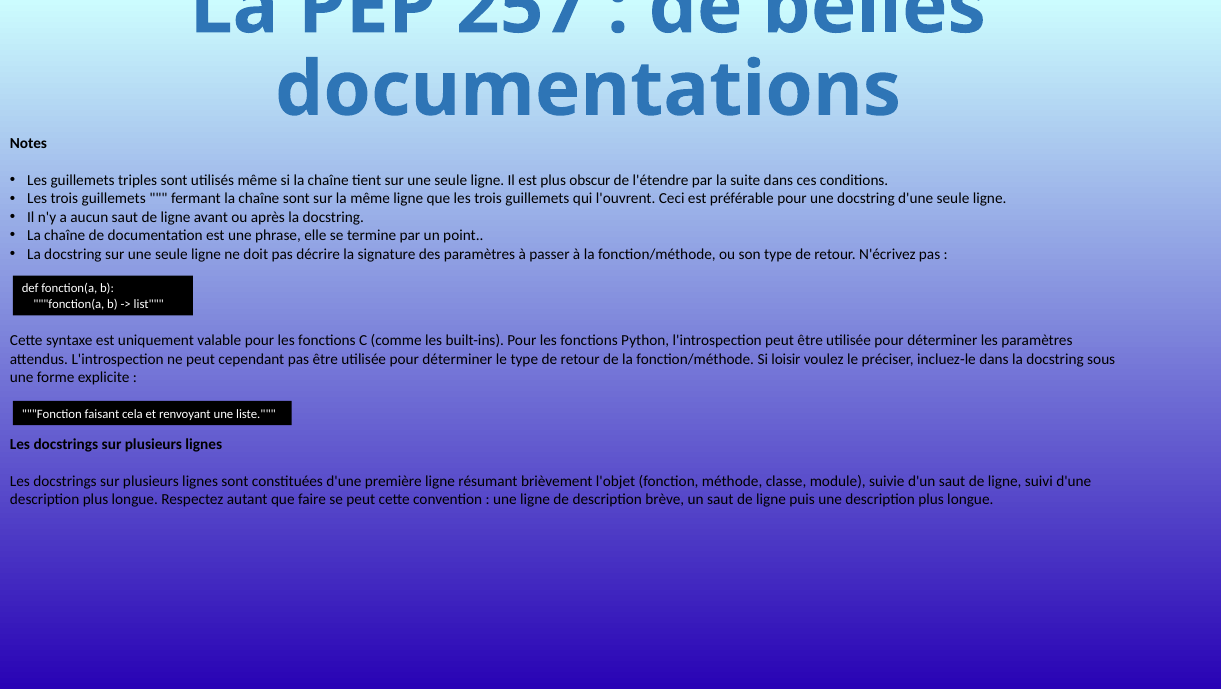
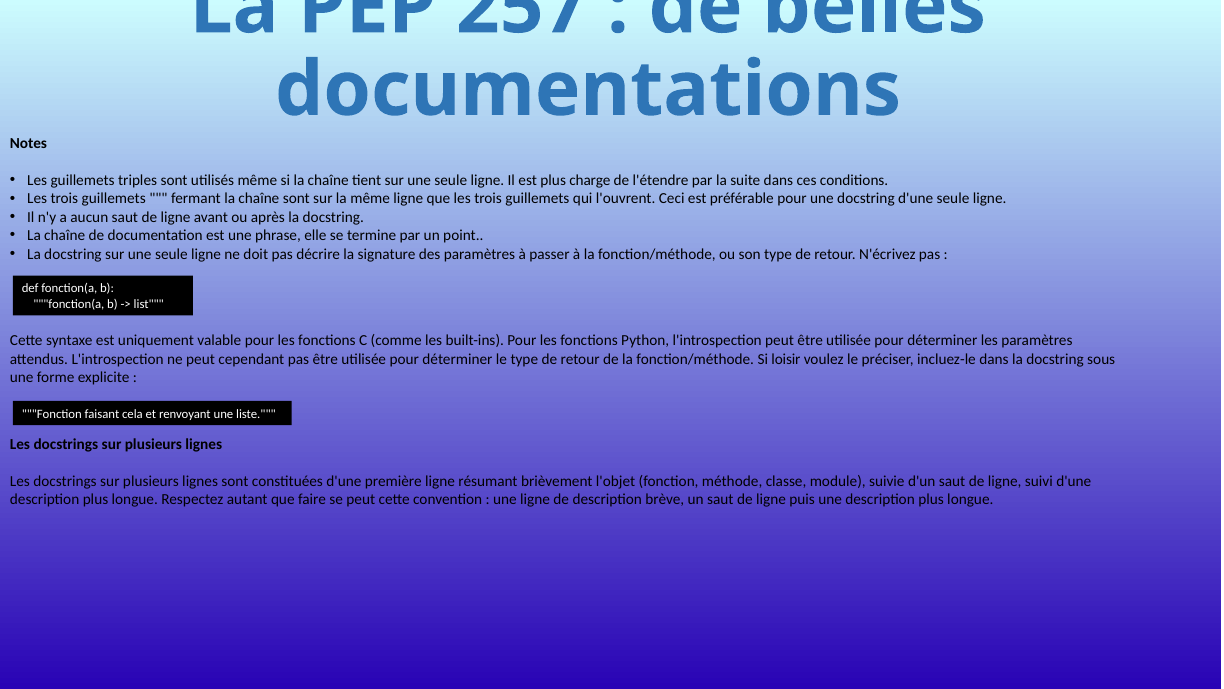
obscur: obscur -> charge
